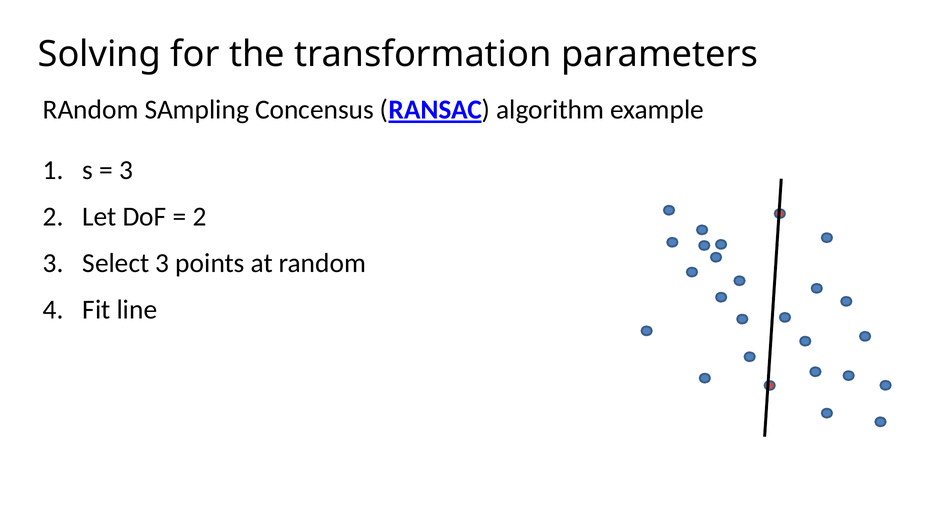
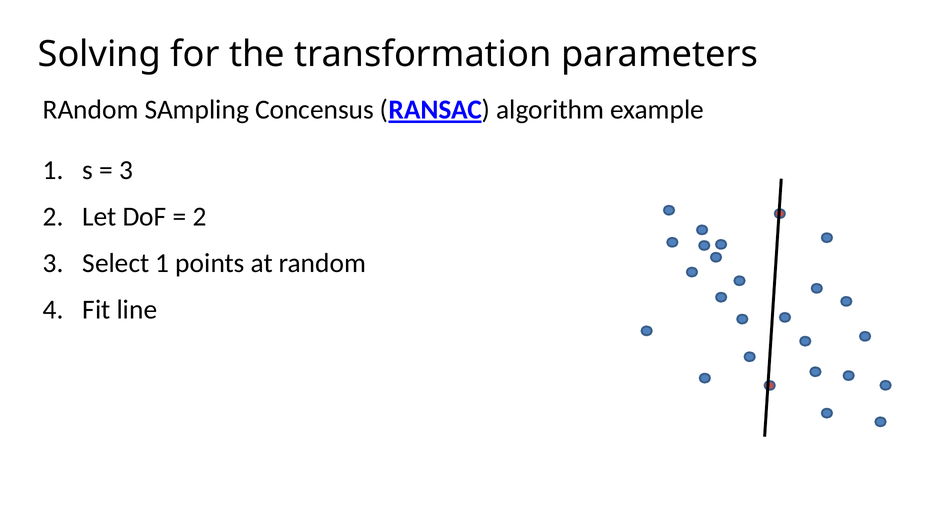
Select 3: 3 -> 1
